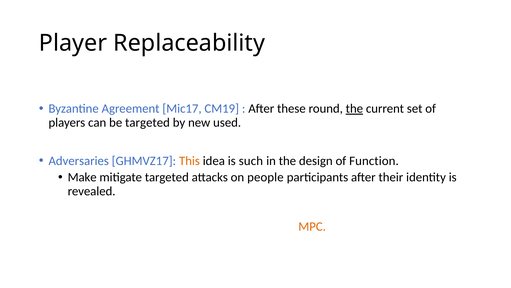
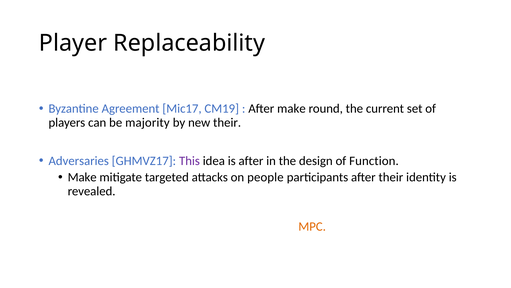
After these: these -> make
the at (354, 108) underline: present -> none
be targeted: targeted -> majority
new used: used -> their
This at (189, 161) colour: orange -> purple
is such: such -> after
